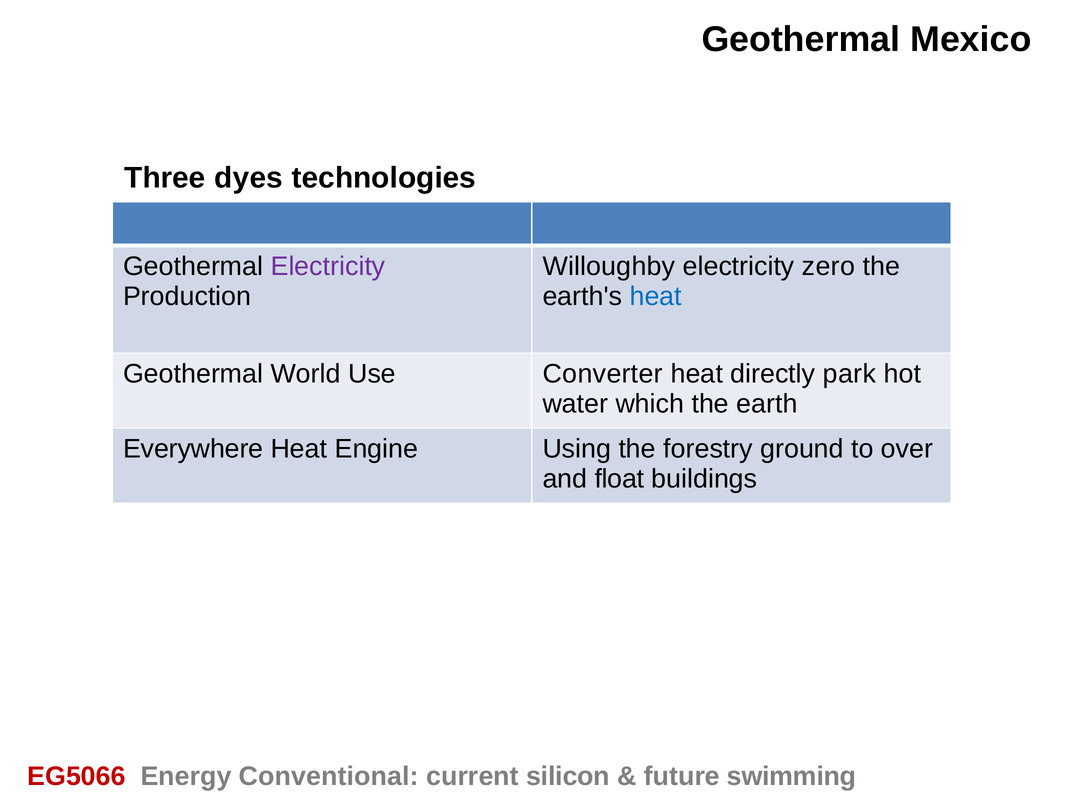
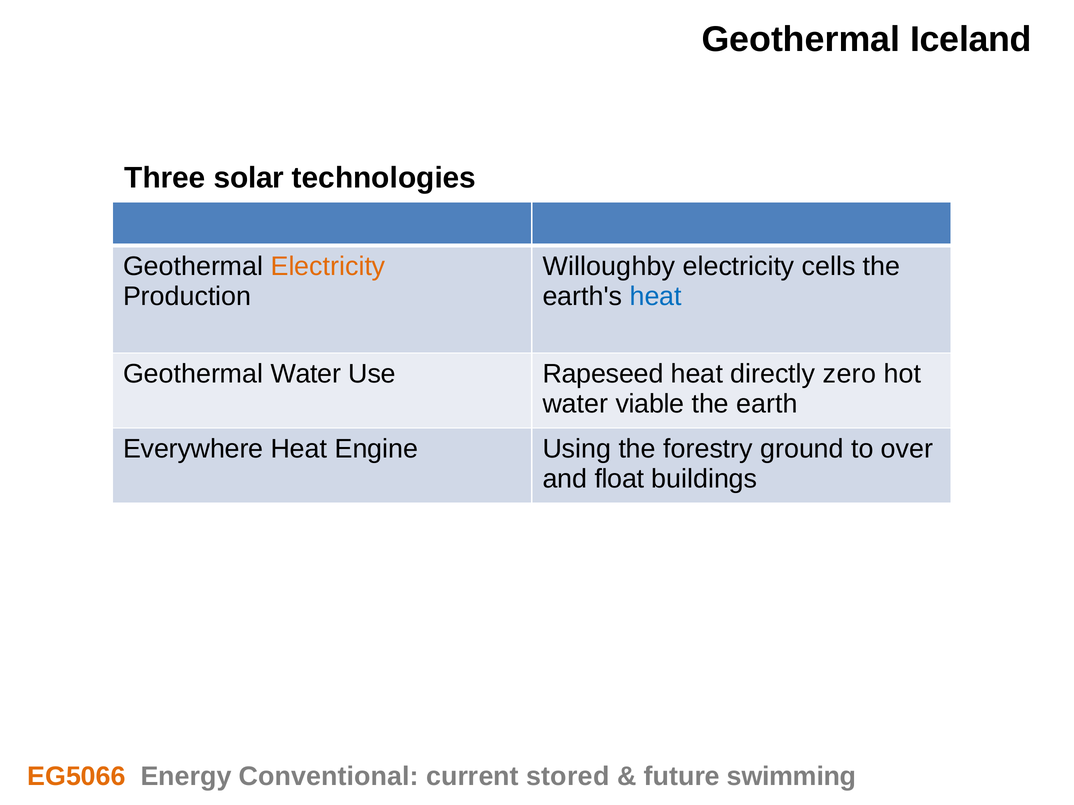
Mexico: Mexico -> Iceland
dyes: dyes -> solar
Electricity at (328, 267) colour: purple -> orange
zero: zero -> cells
Geothermal World: World -> Water
Converter: Converter -> Rapeseed
park: park -> zero
which: which -> viable
EG5066 colour: red -> orange
silicon: silicon -> stored
